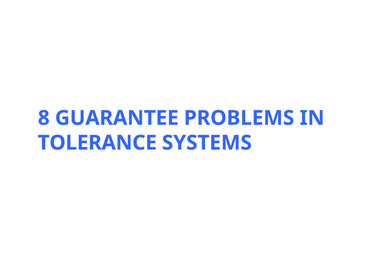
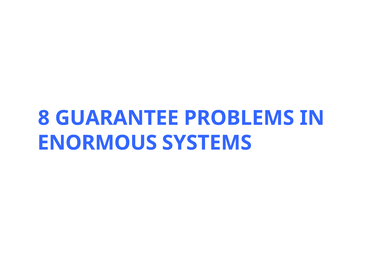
TOLERANCE: TOLERANCE -> ENORMOUS
